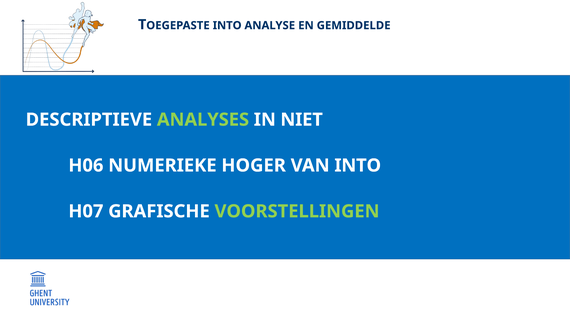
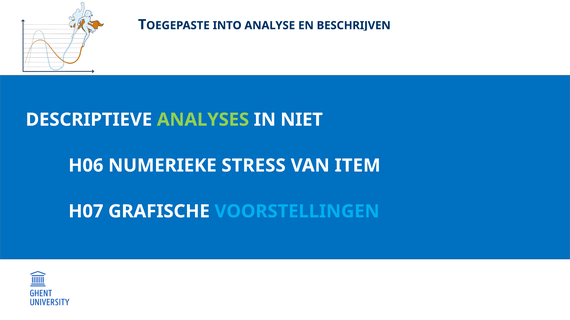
GEMIDDELDE: GEMIDDELDE -> BESCHRIJVEN
HOGER: HOGER -> STRESS
VAN INTO: INTO -> ITEM
VOORSTELLINGEN colour: light green -> light blue
